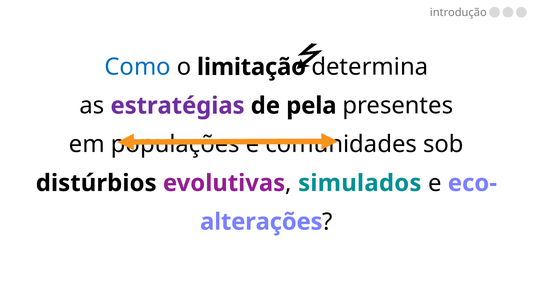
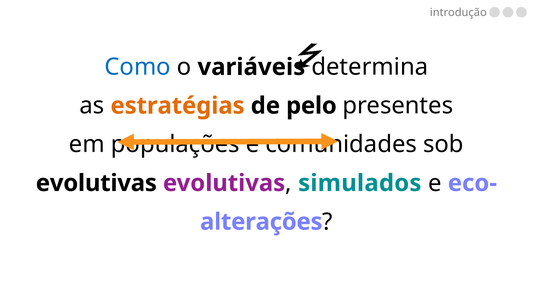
limitação: limitação -> variáveis
estratégias colour: purple -> orange
pela: pela -> pelo
distúrbios at (96, 183): distúrbios -> evolutivas
